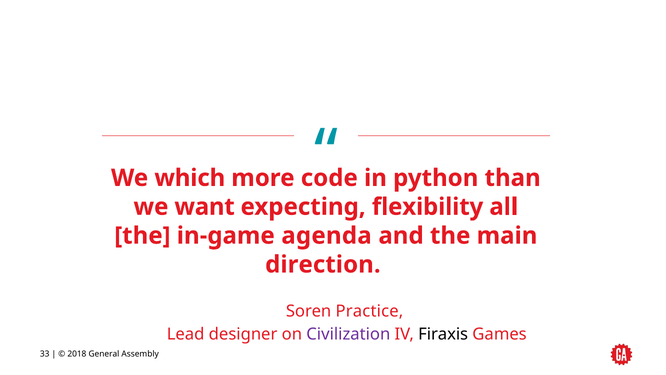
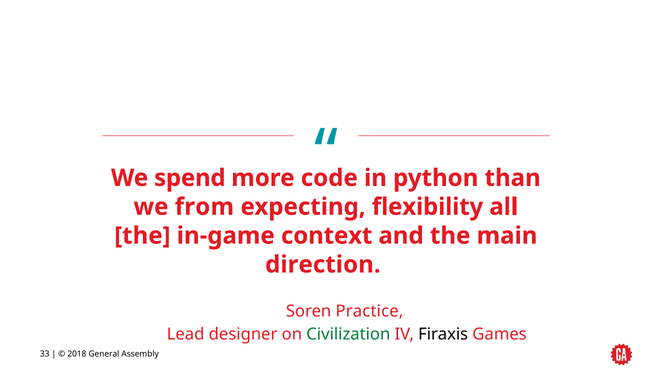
which: which -> spend
want: want -> from
agenda: agenda -> context
Civilization colour: purple -> green
